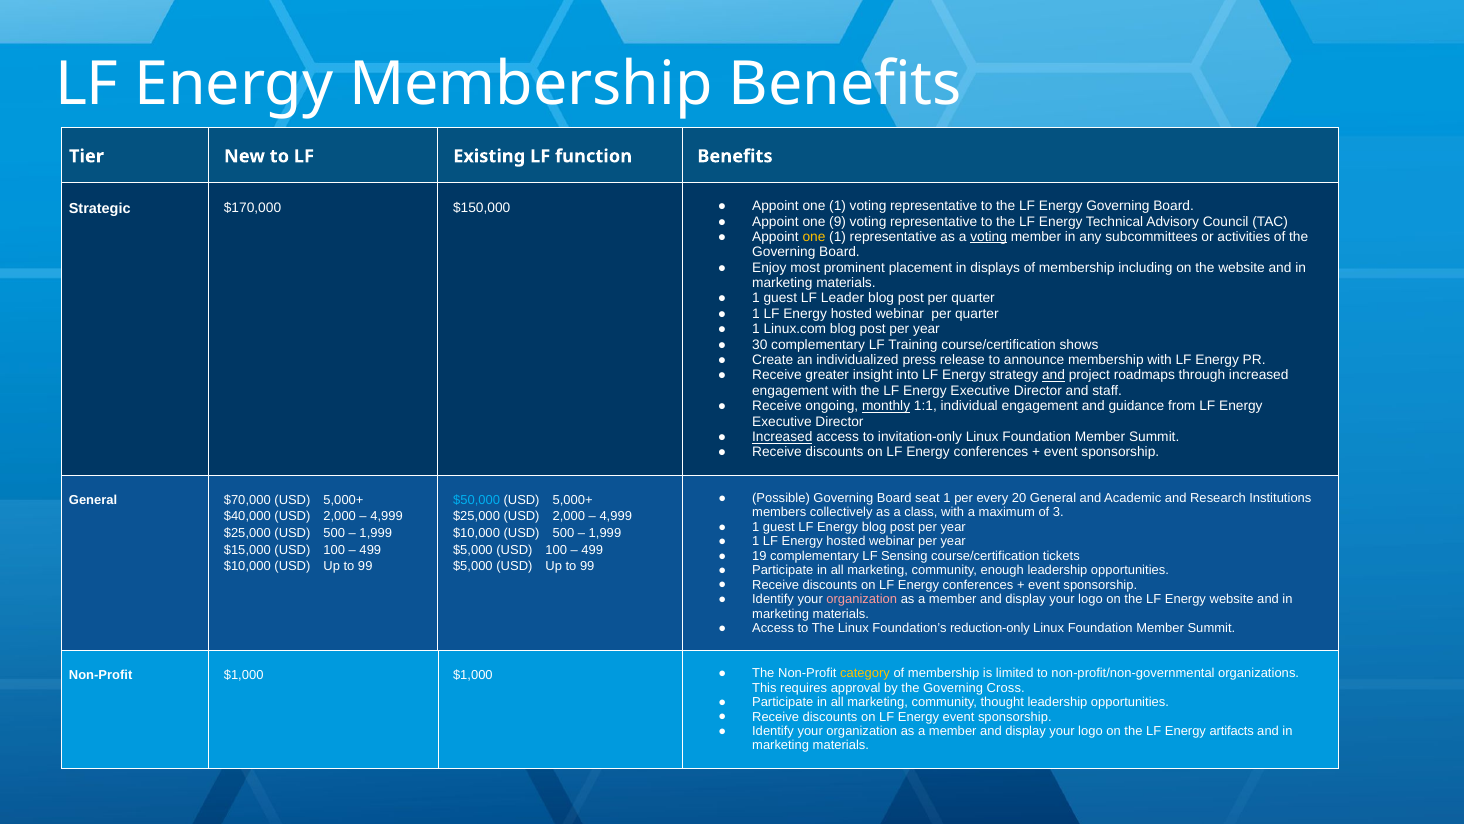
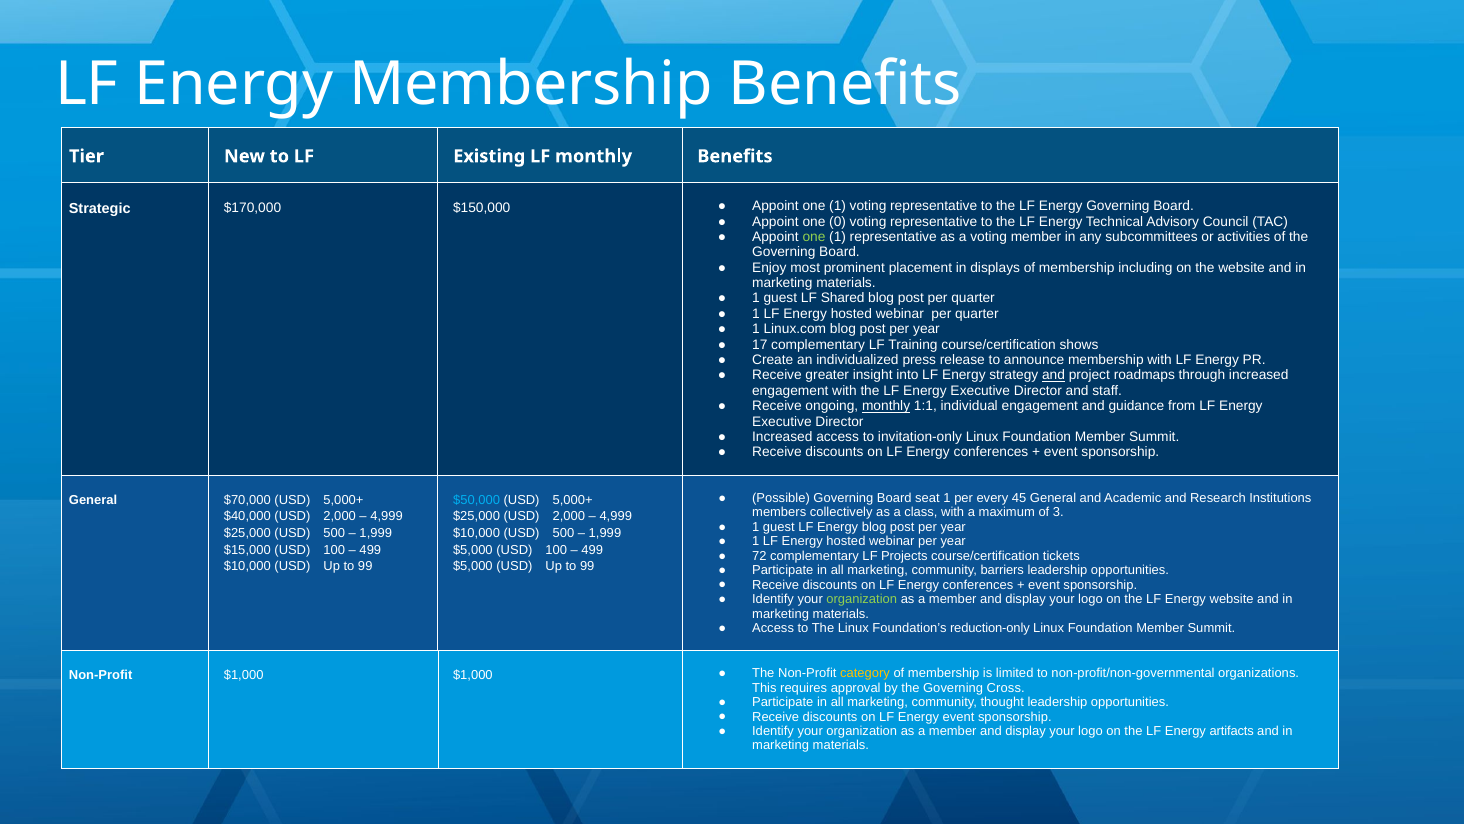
LF function: function -> monthly
9: 9 -> 0
one at (814, 237) colour: yellow -> light green
voting at (989, 237) underline: present -> none
Leader: Leader -> Shared
30: 30 -> 17
Increased at (782, 437) underline: present -> none
20: 20 -> 45
19: 19 -> 72
Sensing: Sensing -> Projects
enough: enough -> barriers
organization at (862, 599) colour: pink -> light green
